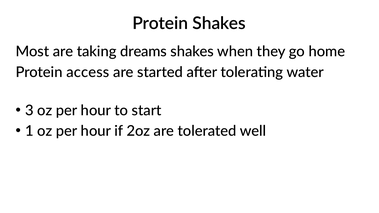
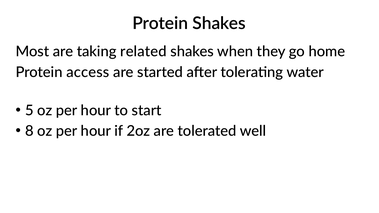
dreams: dreams -> related
3: 3 -> 5
1: 1 -> 8
